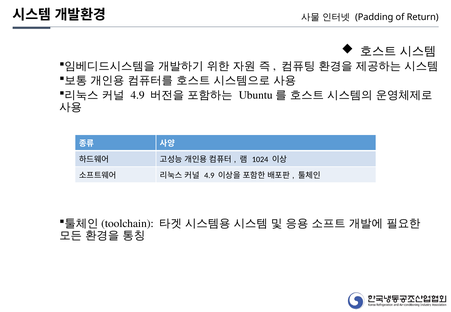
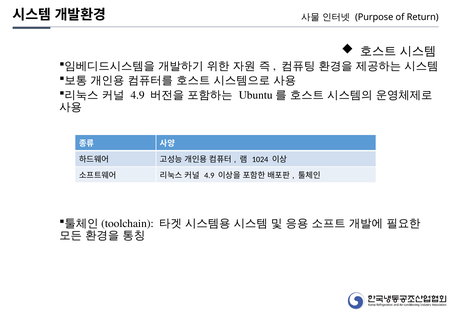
Padding: Padding -> Purpose
